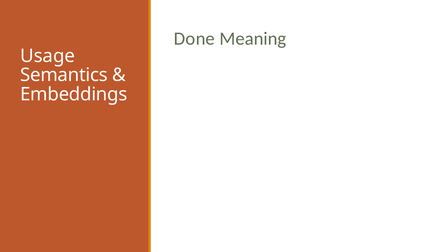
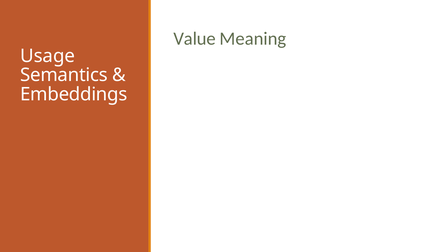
Done: Done -> Value
